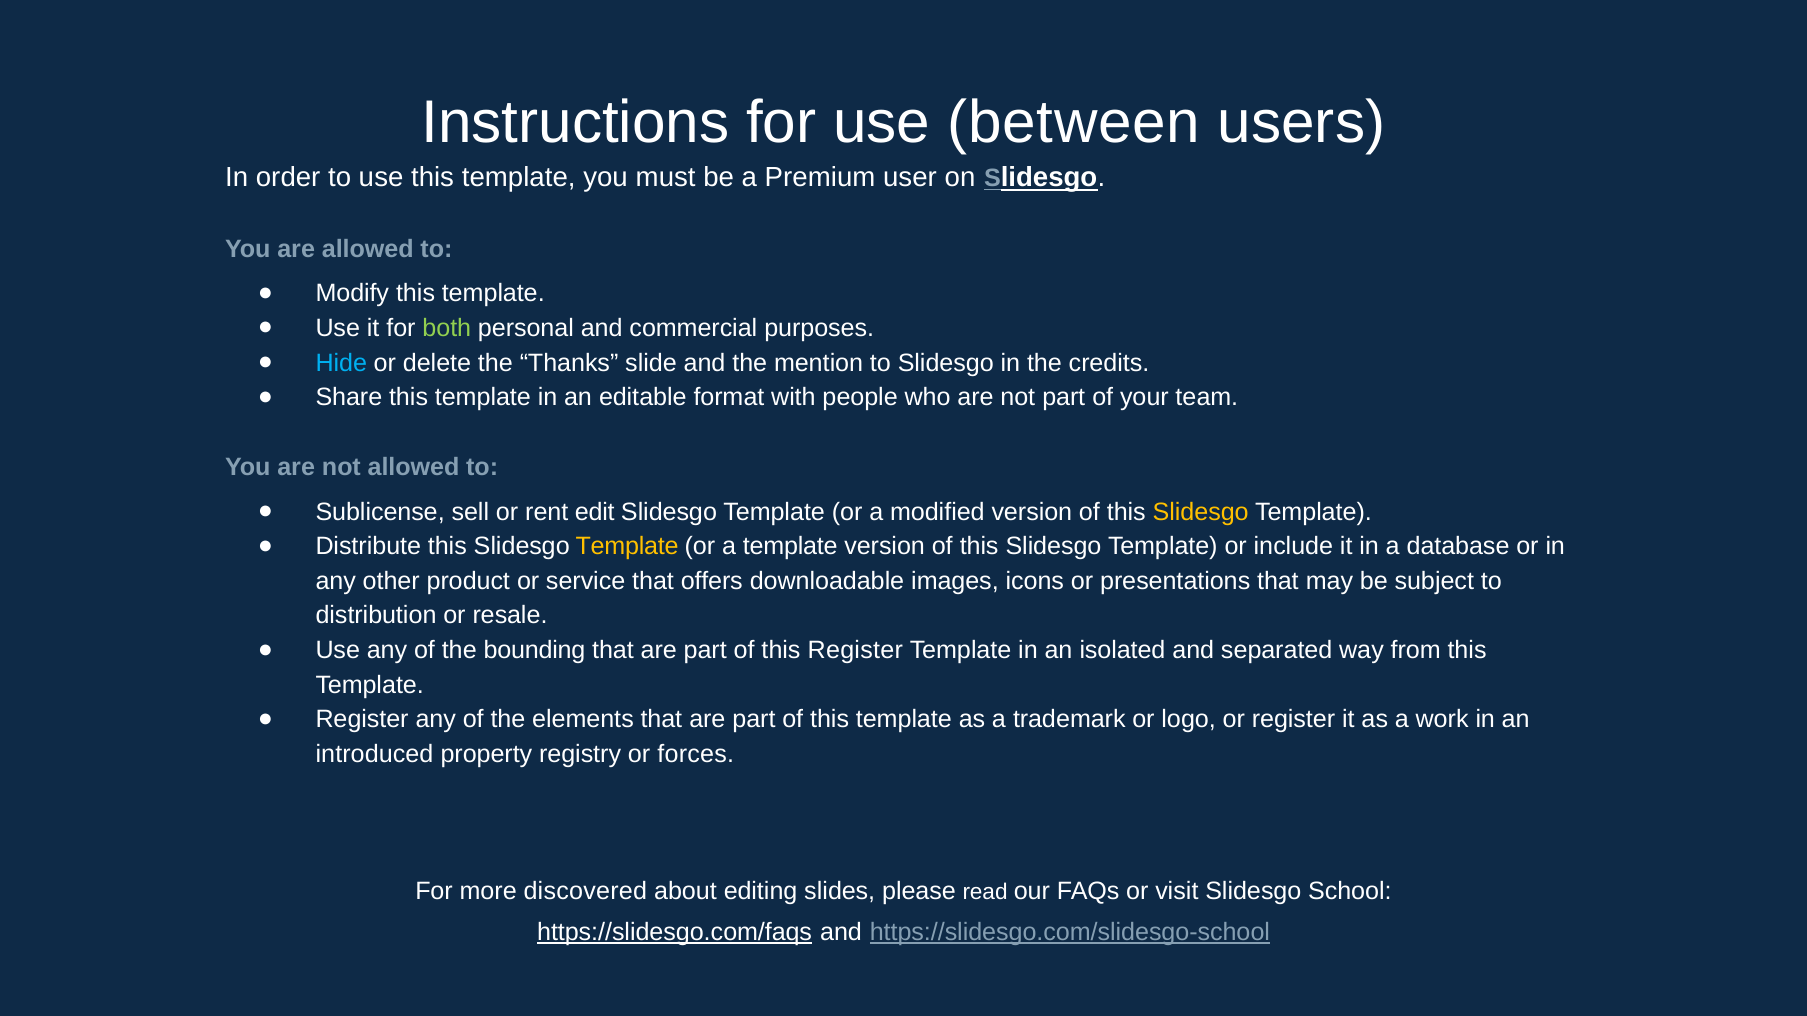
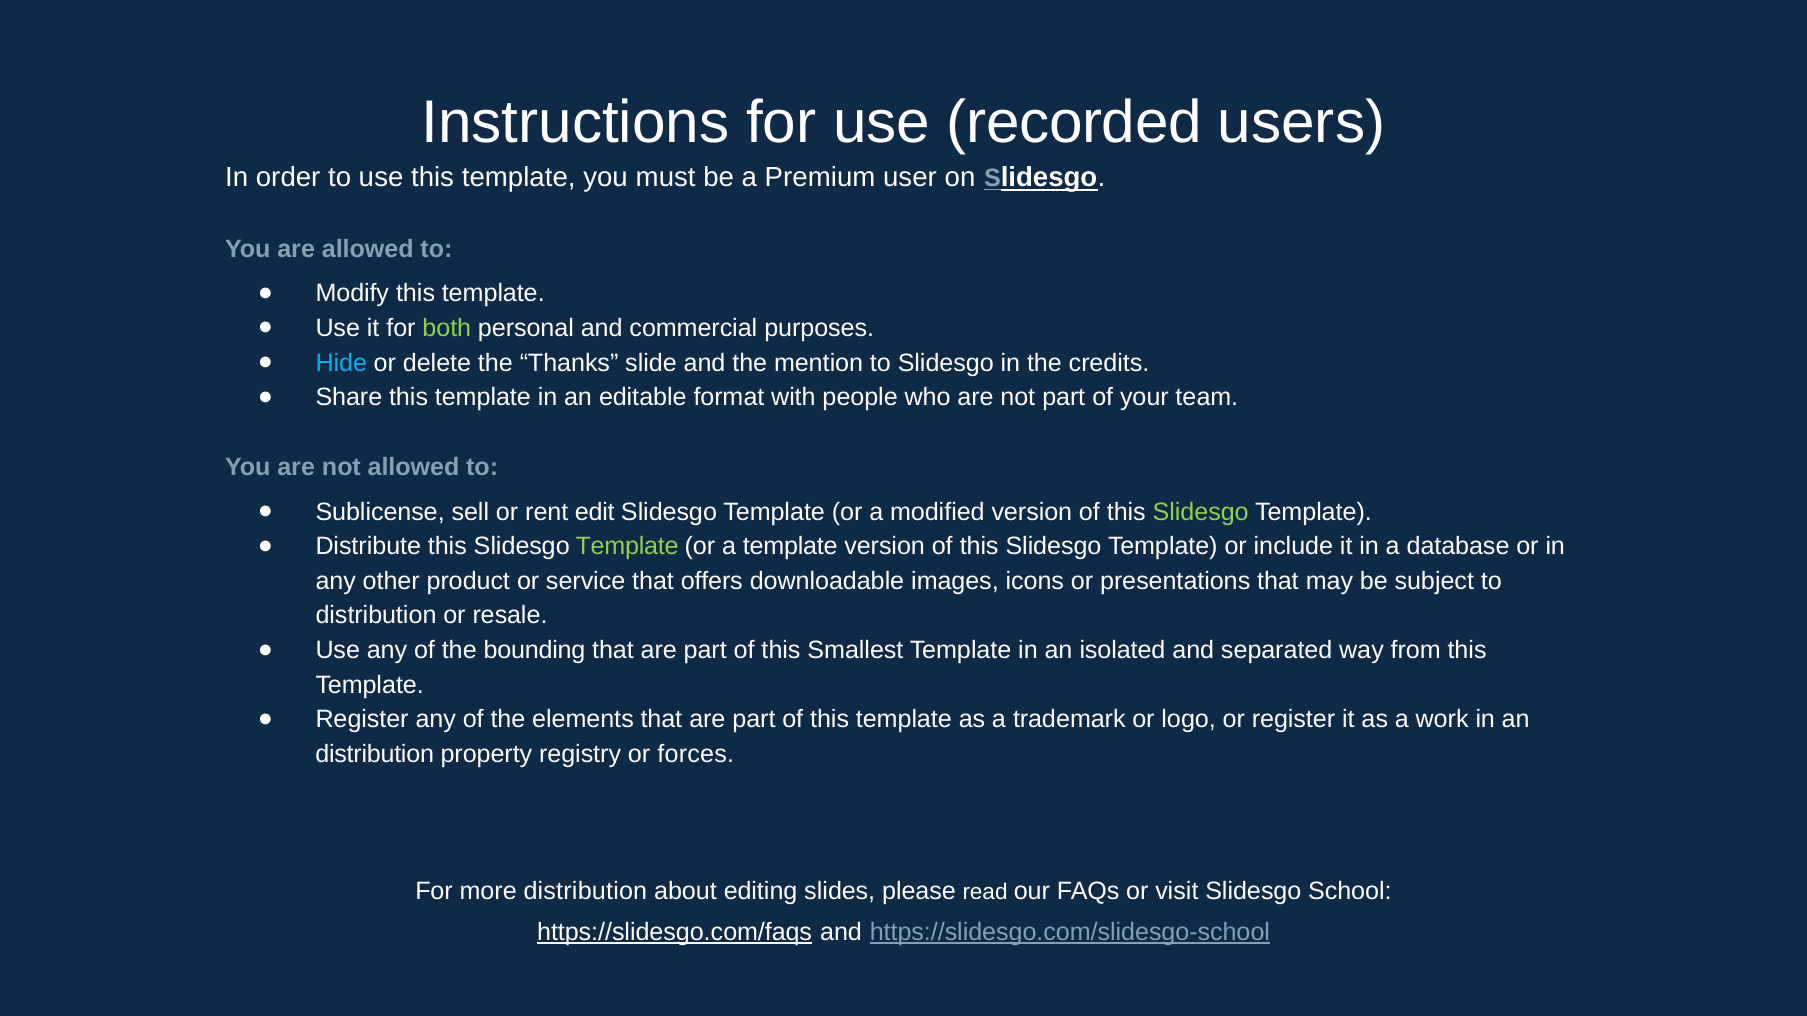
between: between -> recorded
Slidesgo at (1201, 512) colour: yellow -> light green
Template at (627, 547) colour: yellow -> light green
this Register: Register -> Smallest
introduced at (375, 755): introduced -> distribution
more discovered: discovered -> distribution
